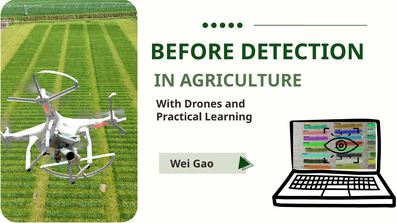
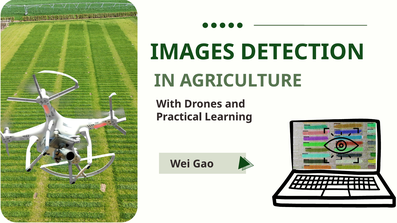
BEFORE: BEFORE -> IMAGES
